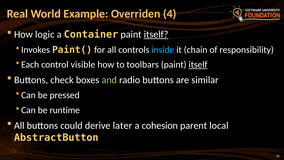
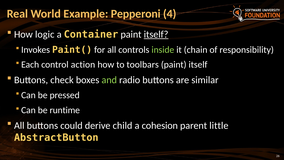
Overriden: Overriden -> Pepperoni
inside colour: light blue -> light green
visible: visible -> action
itself at (198, 65) underline: present -> none
later: later -> child
local: local -> little
